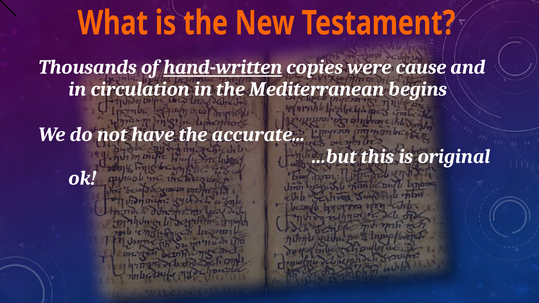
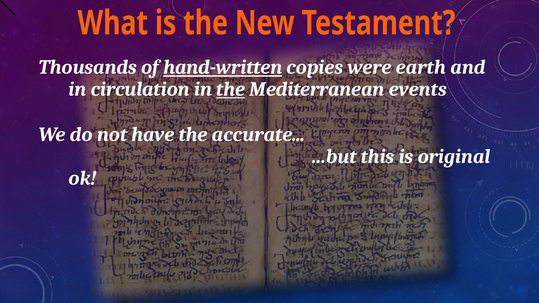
cause: cause -> earth
the at (231, 89) underline: none -> present
begins: begins -> events
